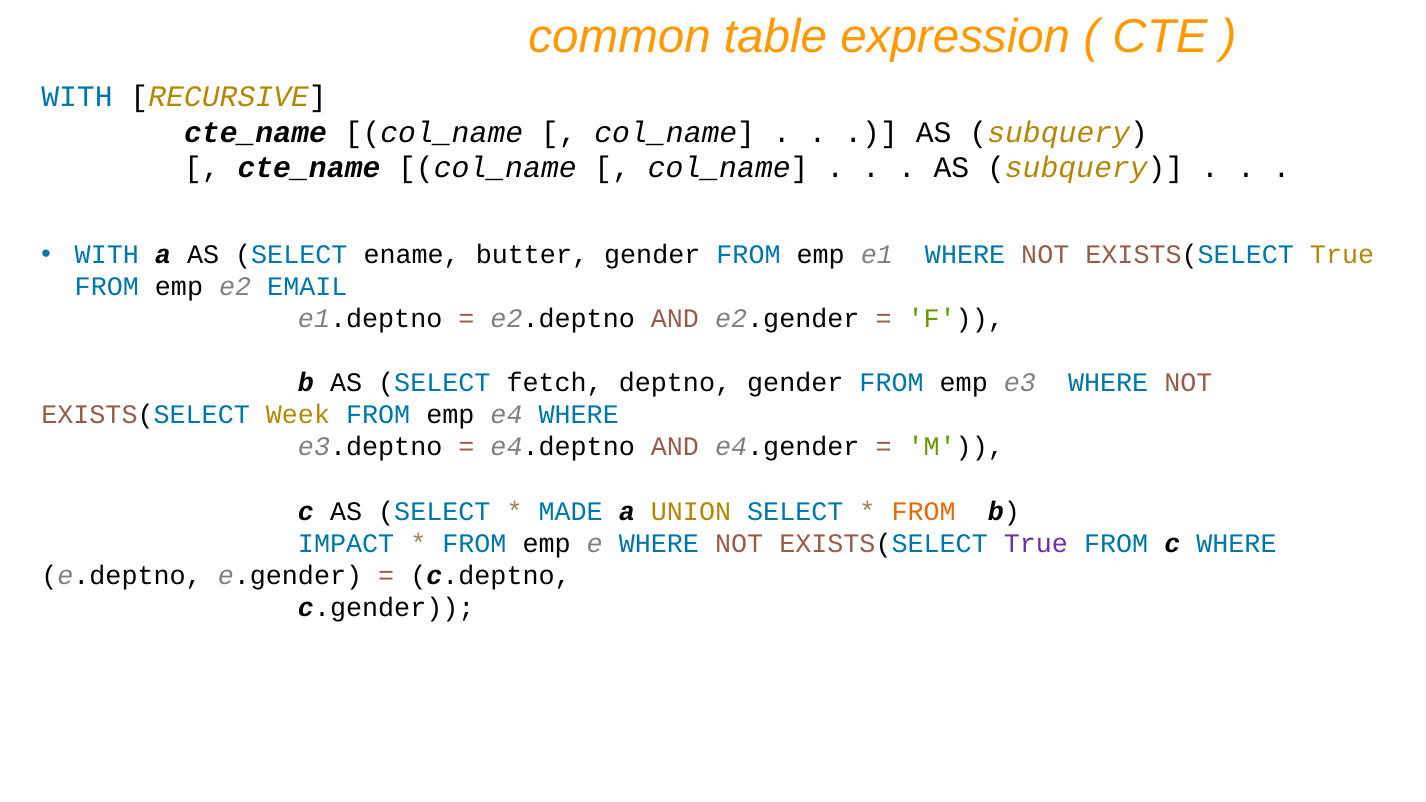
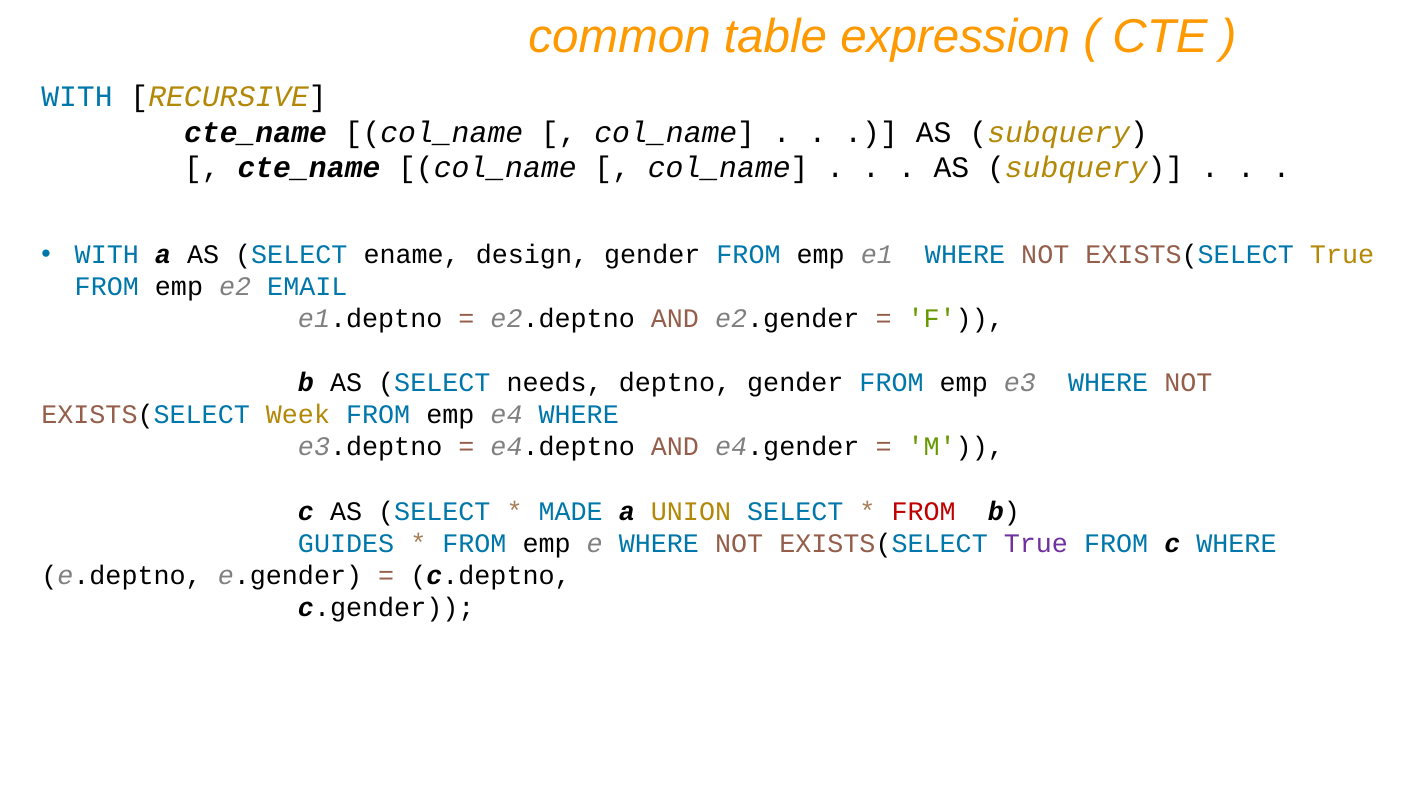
butter: butter -> design
fetch: fetch -> needs
FROM at (924, 511) colour: orange -> red
IMPACT: IMPACT -> GUIDES
